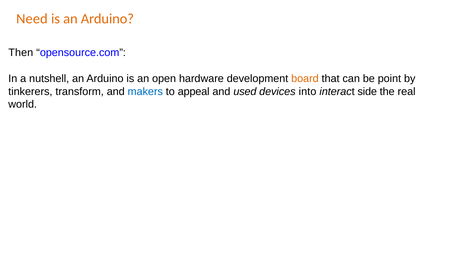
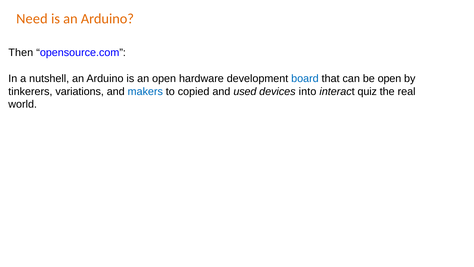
board colour: orange -> blue
be point: point -> open
transform: transform -> variations
appeal: appeal -> copied
side: side -> quiz
